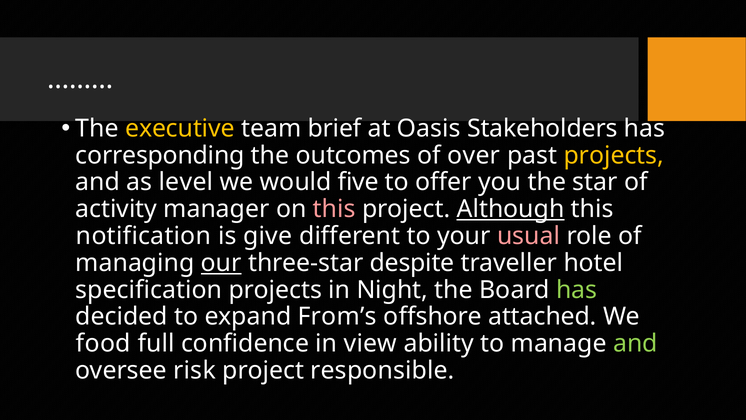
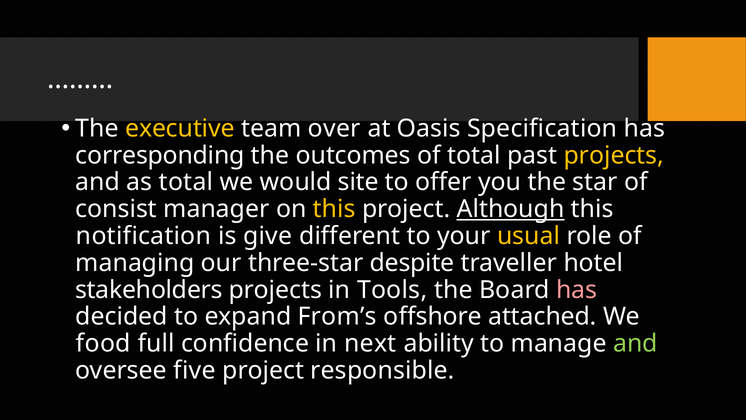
brief: brief -> over
Stakeholders: Stakeholders -> Specification
of over: over -> total
as level: level -> total
five: five -> site
activity: activity -> consist
this at (334, 209) colour: pink -> yellow
usual colour: pink -> yellow
our underline: present -> none
specification: specification -> stakeholders
Night: Night -> Tools
has at (577, 290) colour: light green -> pink
view: view -> next
risk: risk -> five
